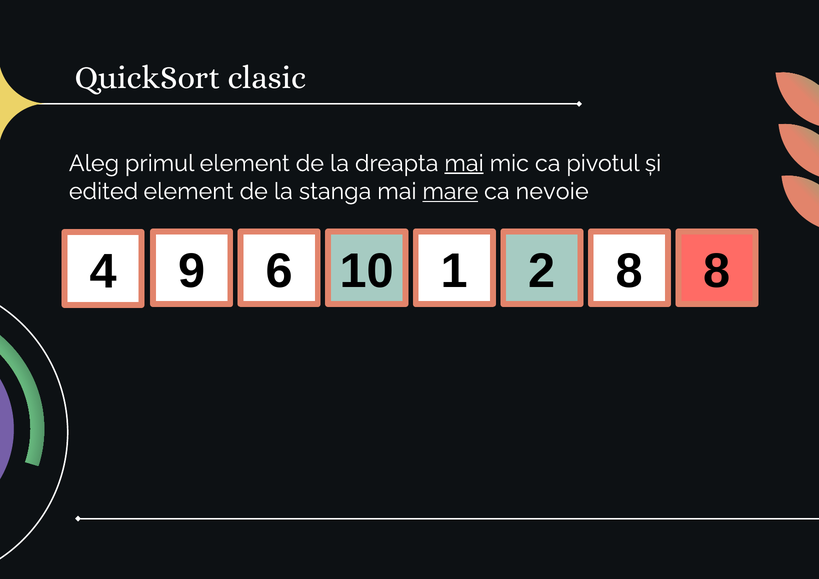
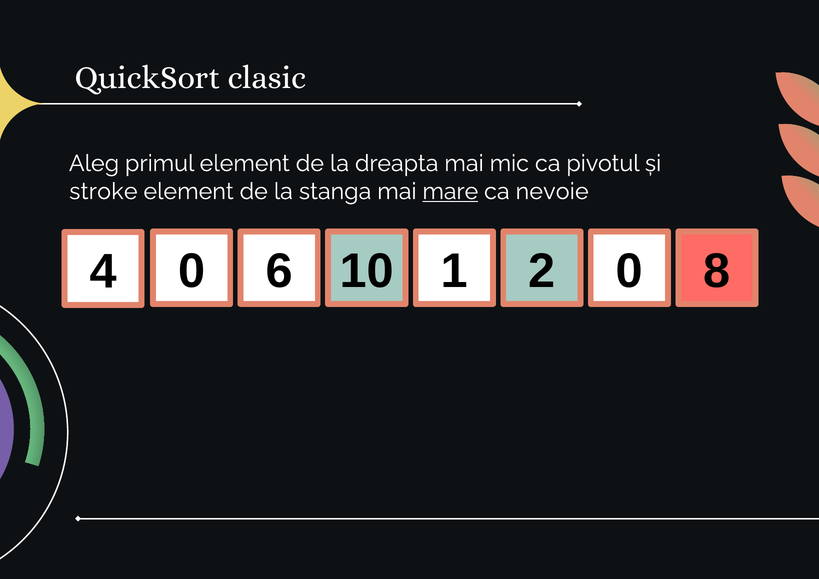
mai at (464, 163) underline: present -> none
edited: edited -> stroke
4 9: 9 -> 0
2 8: 8 -> 0
